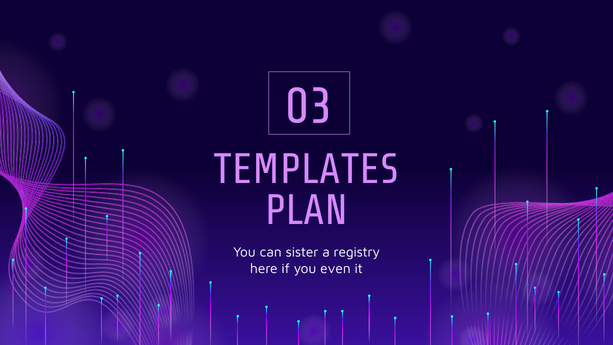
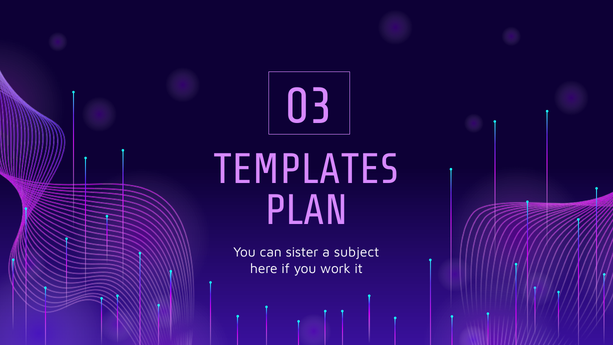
registry: registry -> subject
even: even -> work
